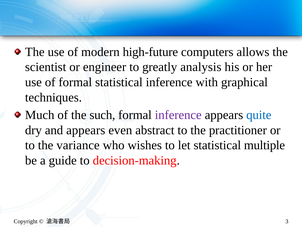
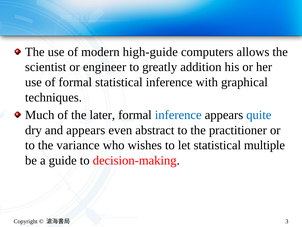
high-future: high-future -> high-guide
analysis: analysis -> addition
such: such -> later
inference at (178, 115) colour: purple -> blue
